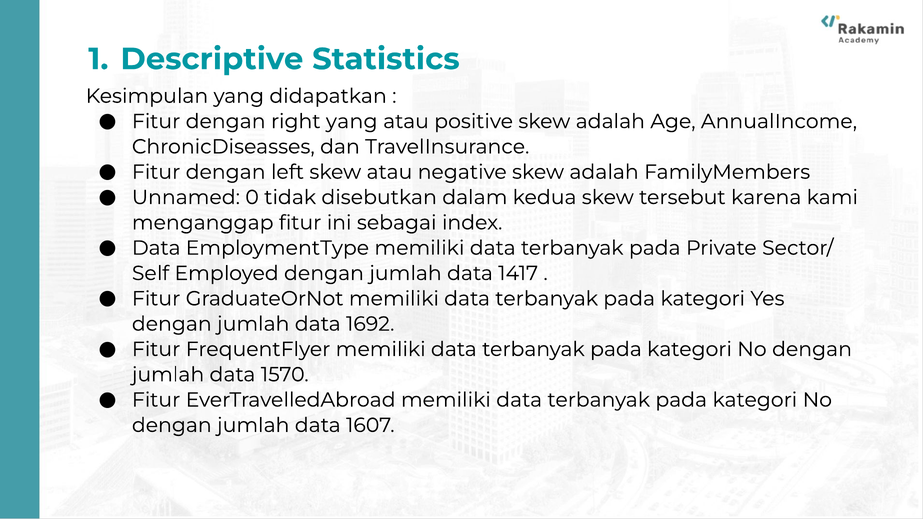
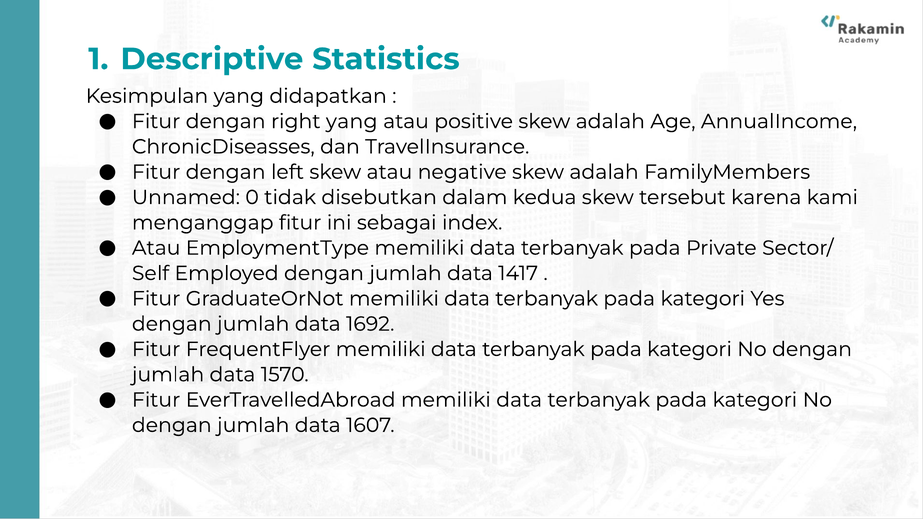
Data at (156, 248): Data -> Atau
